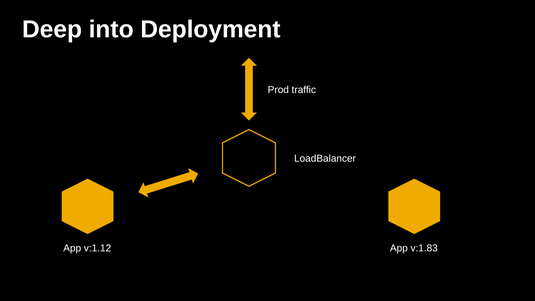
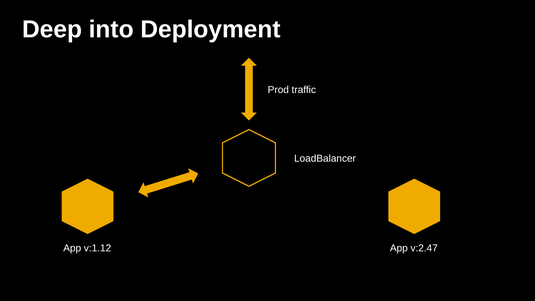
v:1.83: v:1.83 -> v:2.47
